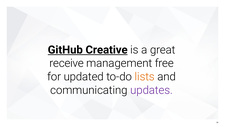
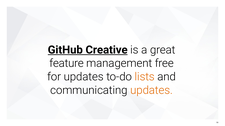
receive: receive -> feature
for updated: updated -> updates
updates at (152, 91) colour: purple -> orange
